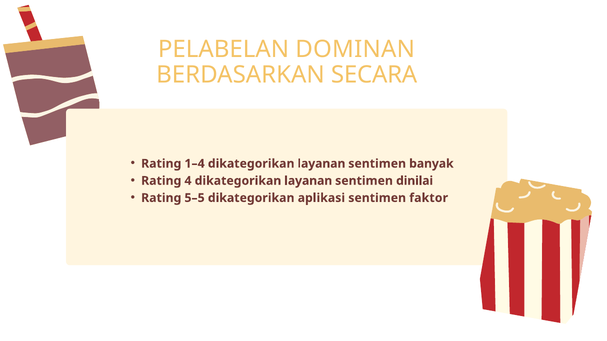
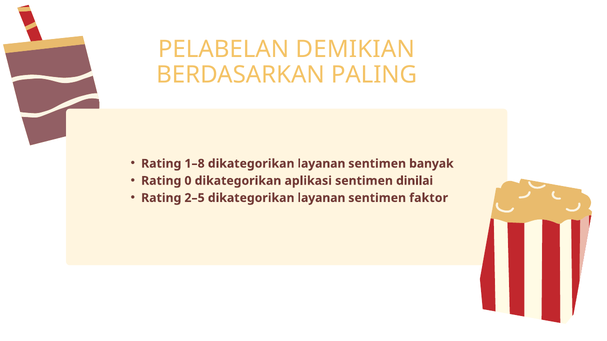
DOMINAN: DOMINAN -> DEMIKIAN
SECARA: SECARA -> PALING
1–4: 1–4 -> 1–8
4: 4 -> 0
layanan at (308, 181): layanan -> aplikasi
5–5: 5–5 -> 2–5
aplikasi at (321, 198): aplikasi -> layanan
